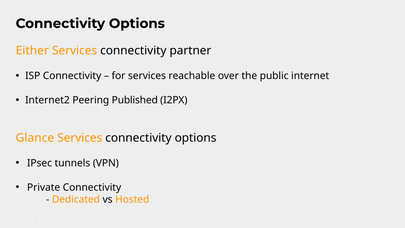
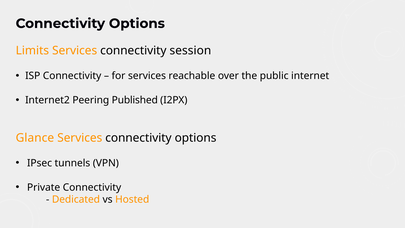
Either: Either -> Limits
partner: partner -> session
